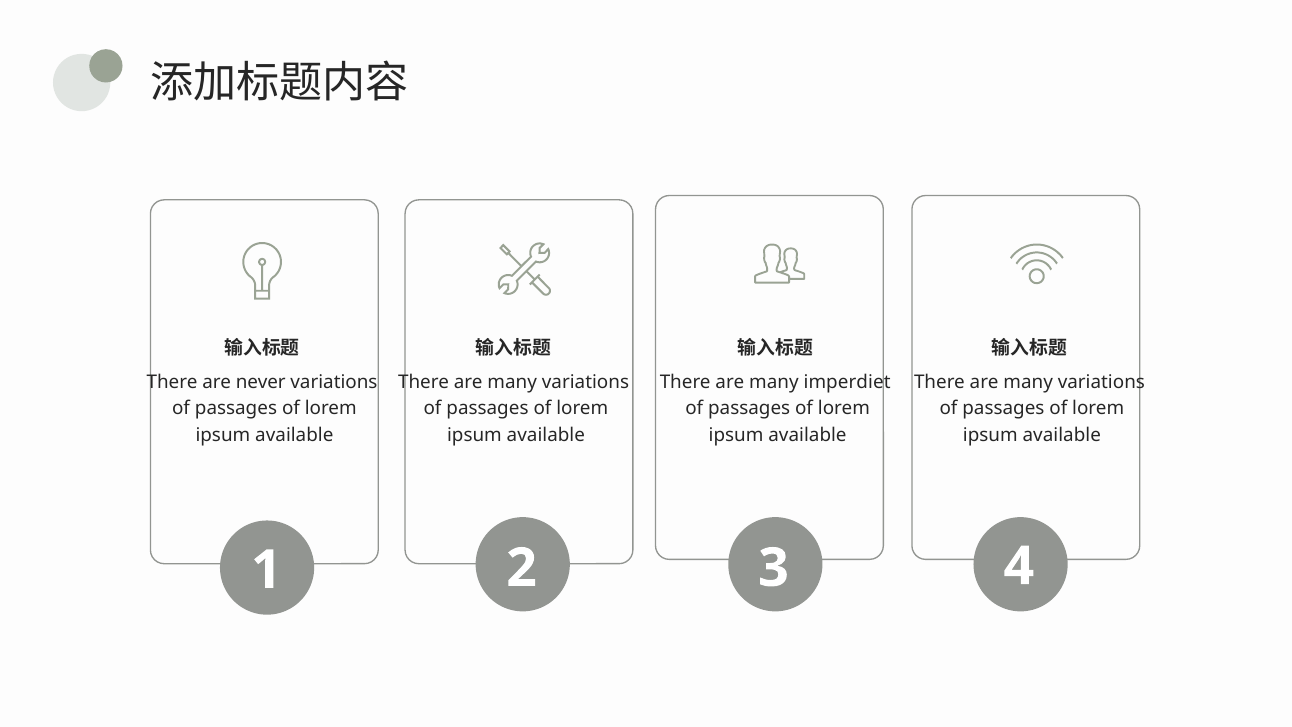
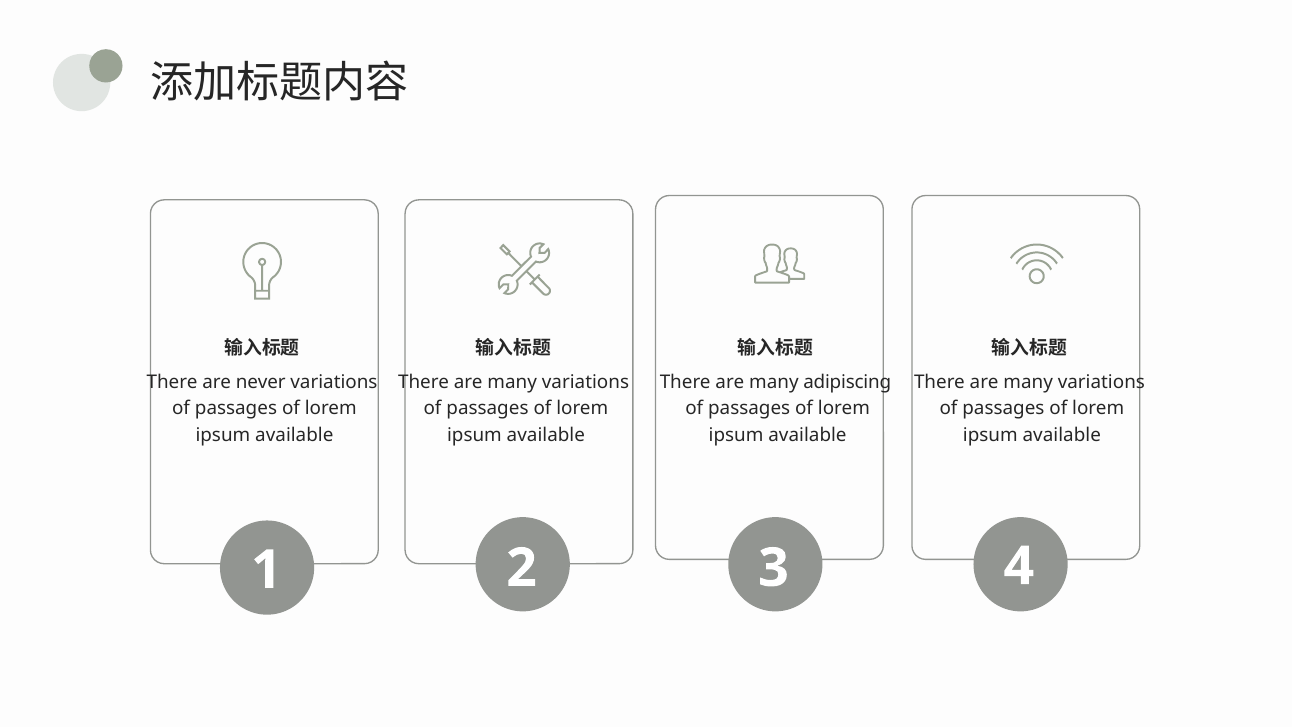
imperdiet: imperdiet -> adipiscing
